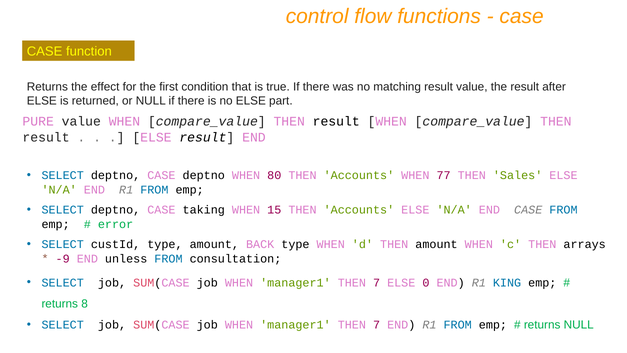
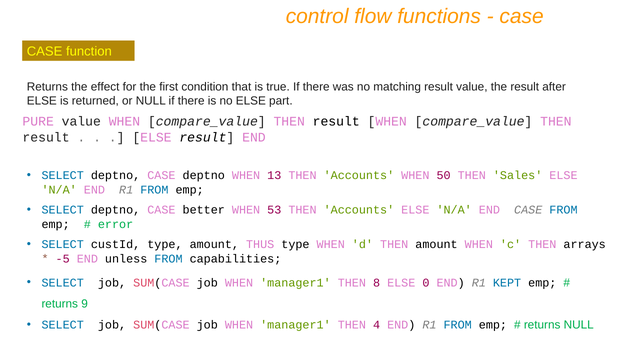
80: 80 -> 13
77: 77 -> 50
taking: taking -> better
15: 15 -> 53
BACK: BACK -> THUS
-9: -9 -> -5
consultation: consultation -> capabilities
7 at (377, 282): 7 -> 8
KING: KING -> KEPT
8: 8 -> 9
7 at (377, 325): 7 -> 4
